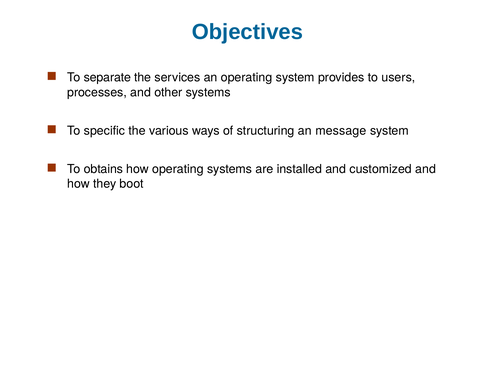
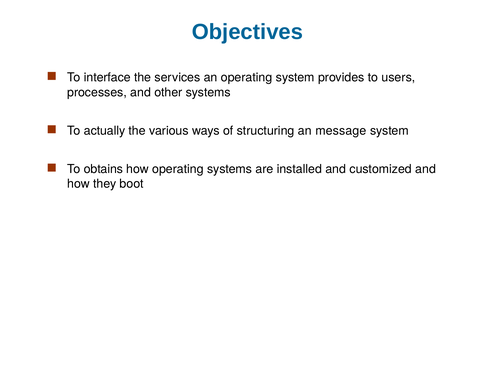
separate: separate -> interface
specific: specific -> actually
